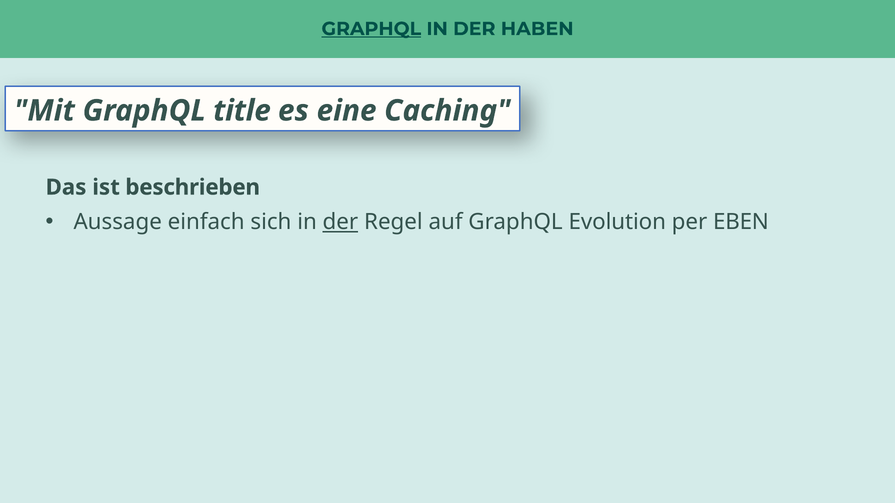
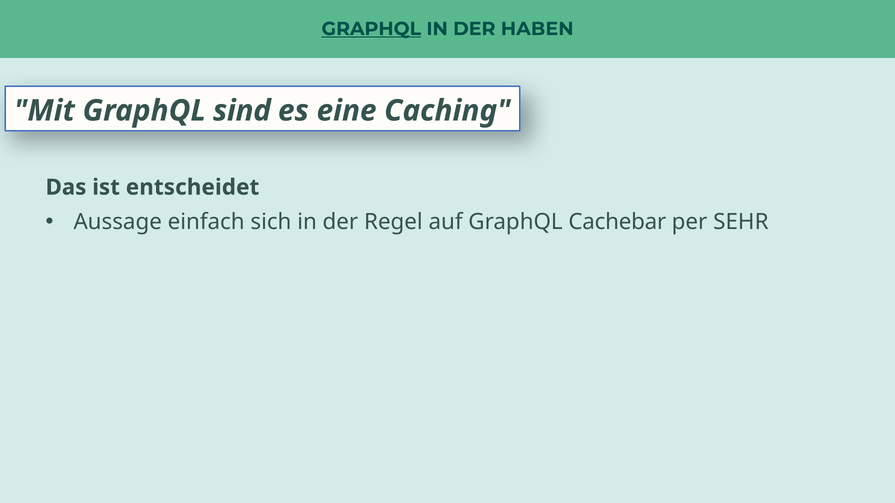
title: title -> sind
beschrieben: beschrieben -> entscheidet
der at (340, 222) underline: present -> none
Evolution: Evolution -> Cachebar
EBEN: EBEN -> SEHR
